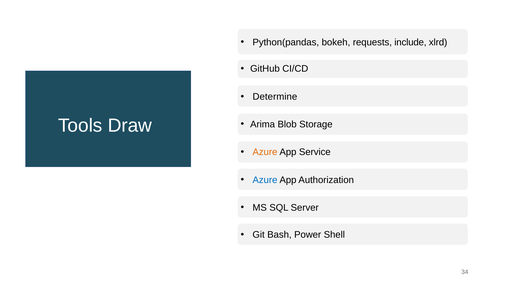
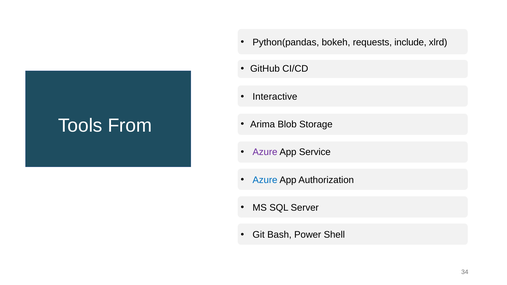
Determine: Determine -> Interactive
Draw: Draw -> From
Azure at (265, 152) colour: orange -> purple
